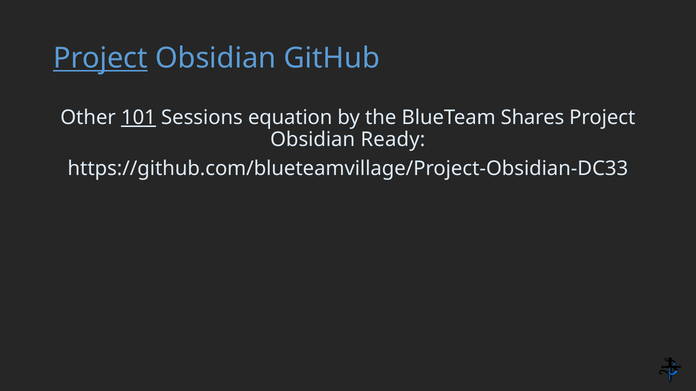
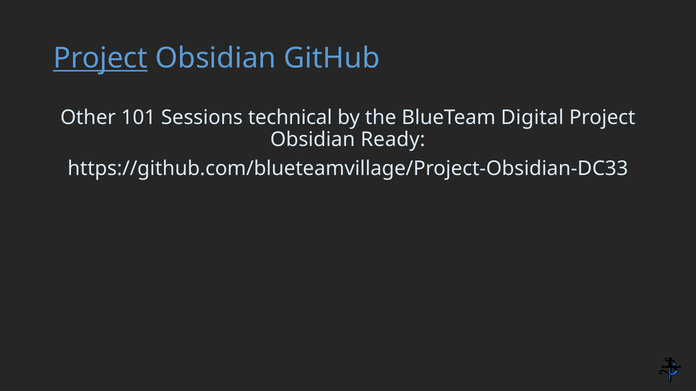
101 underline: present -> none
equation: equation -> technical
Shares: Shares -> Digital
